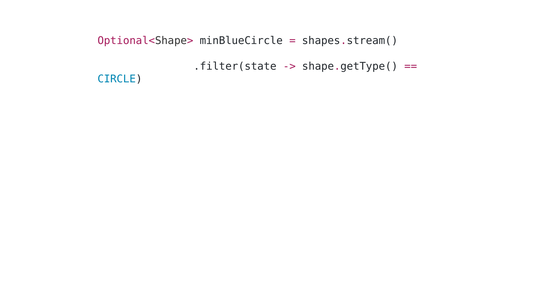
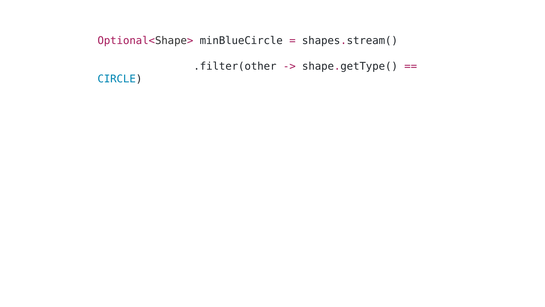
.filter(state: .filter(state -> .filter(other
